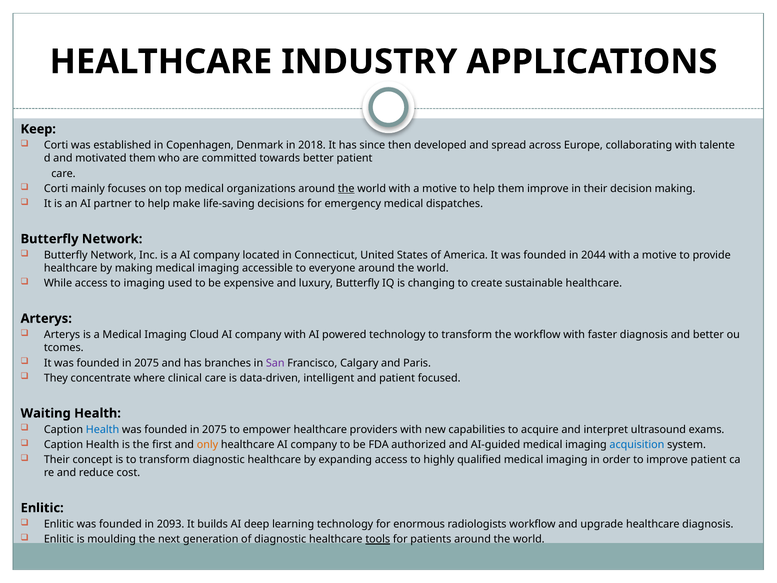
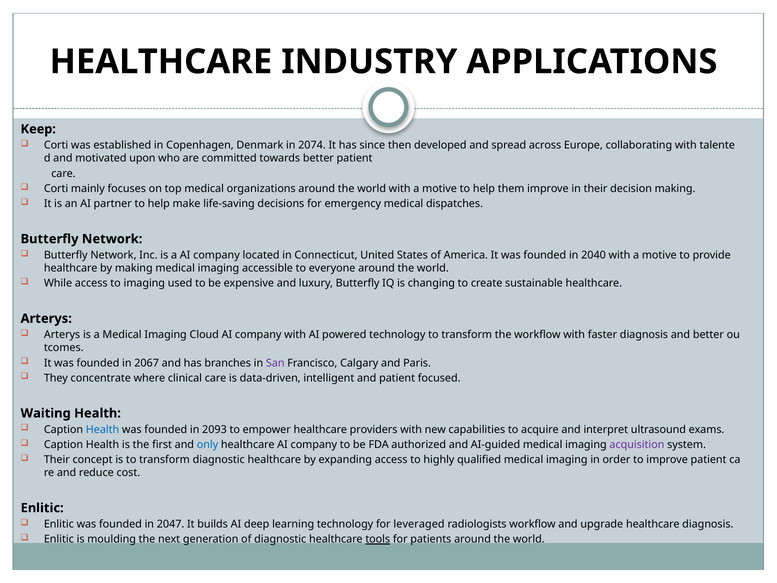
2018: 2018 -> 2074
motivated them: them -> upon
the at (346, 189) underline: present -> none
2044: 2044 -> 2040
2075 at (147, 363): 2075 -> 2067
2075 at (214, 429): 2075 -> 2093
only colour: orange -> blue
acquisition colour: blue -> purple
2093: 2093 -> 2047
enormous: enormous -> leveraged
